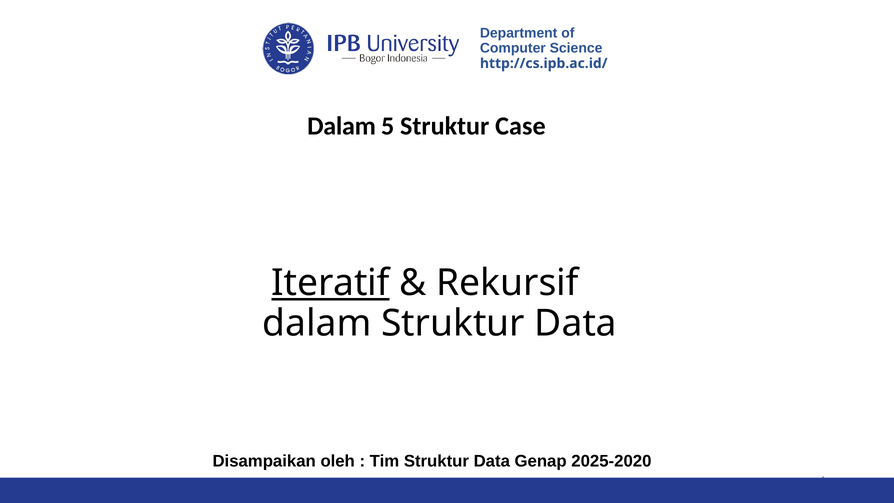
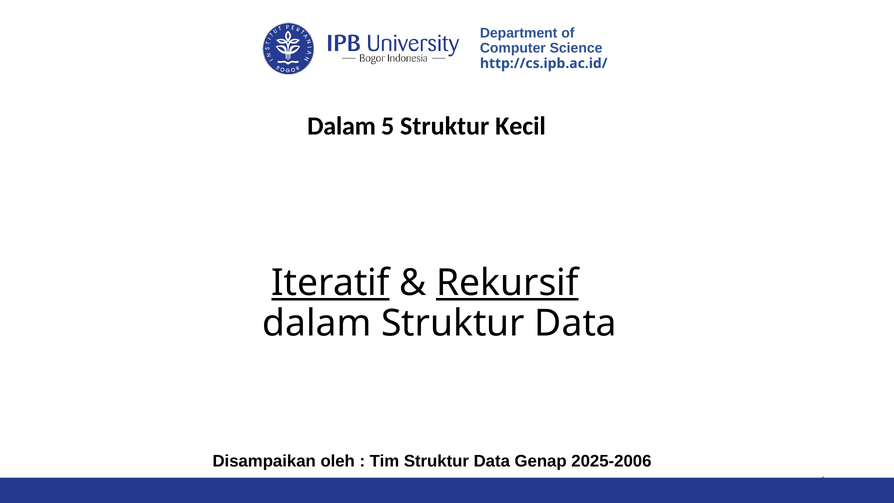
Case: Case -> Kecil
Rekursif underline: none -> present
2025-2020: 2025-2020 -> 2025-2006
